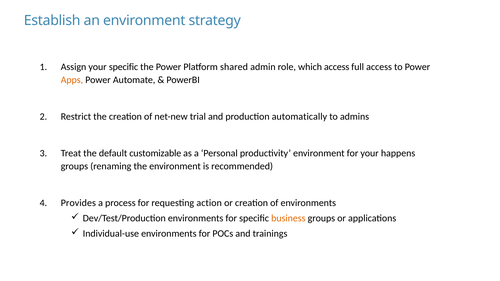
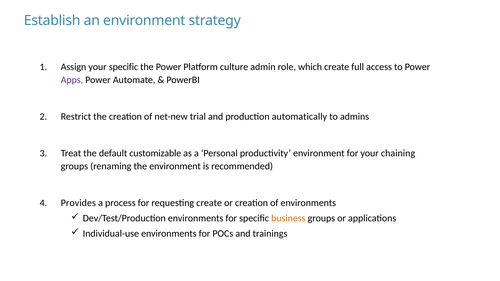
shared: shared -> culture
which access: access -> create
Apps colour: orange -> purple
happens: happens -> chaining
requesting action: action -> create
